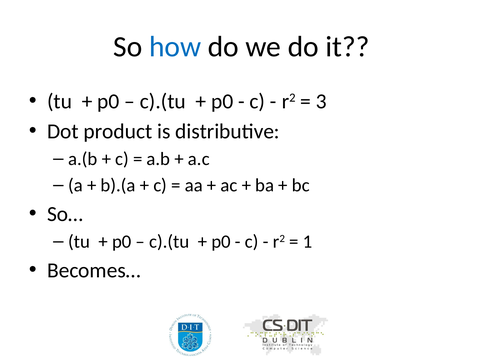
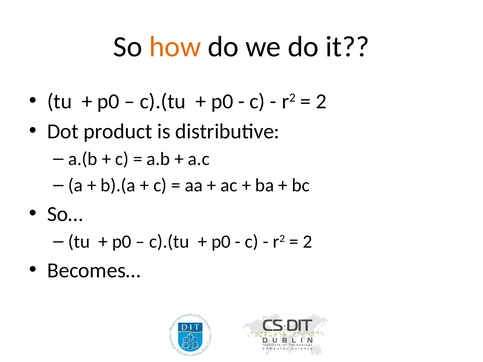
how colour: blue -> orange
3 at (321, 101): 3 -> 2
1 at (307, 242): 1 -> 2
